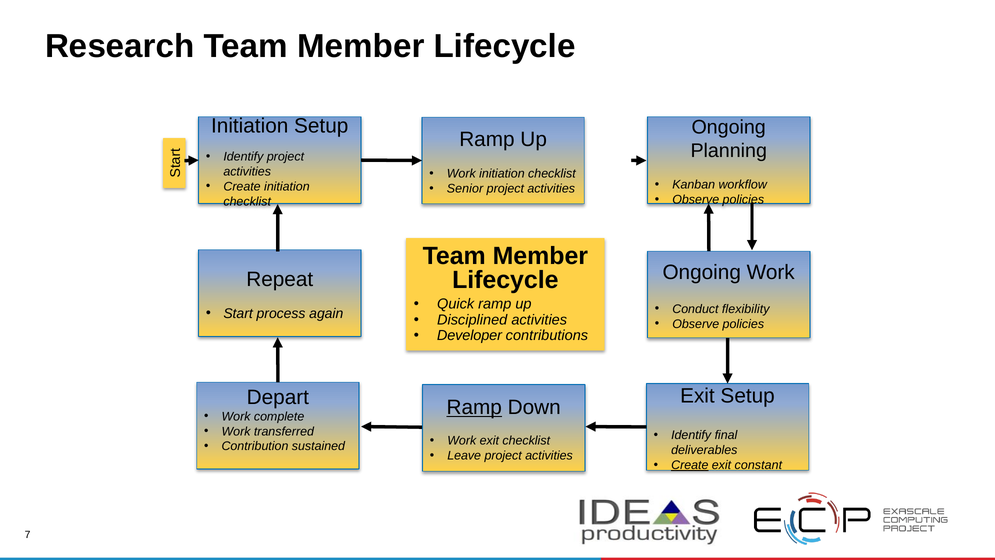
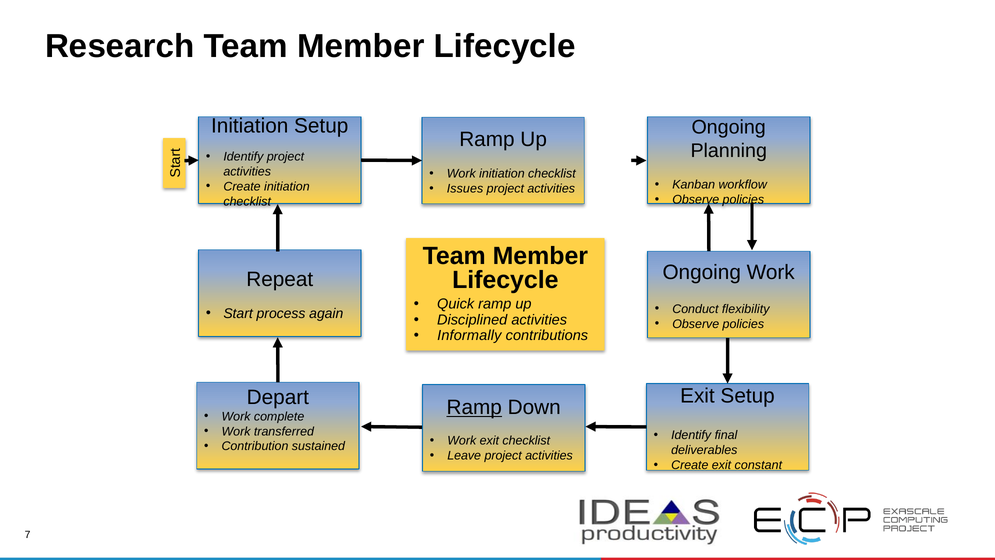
Senior: Senior -> Issues
Developer: Developer -> Informally
Create at (690, 465) underline: present -> none
